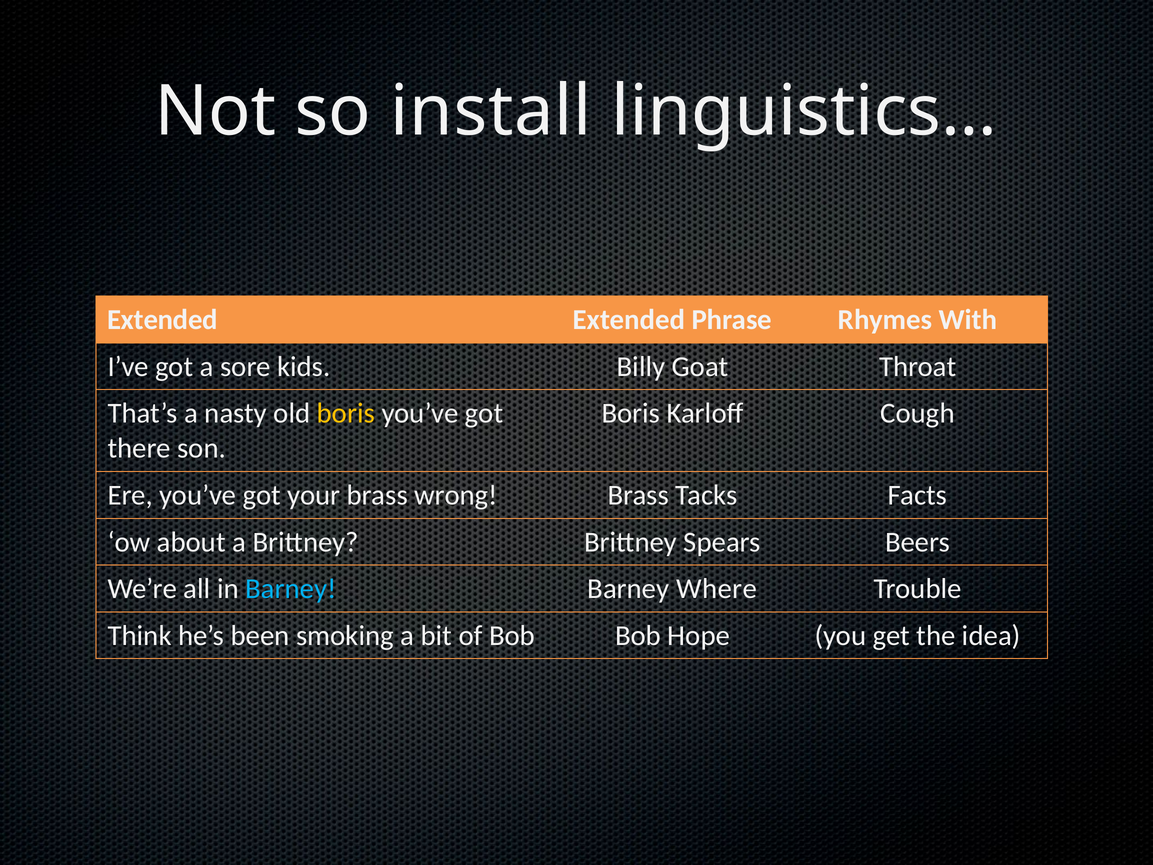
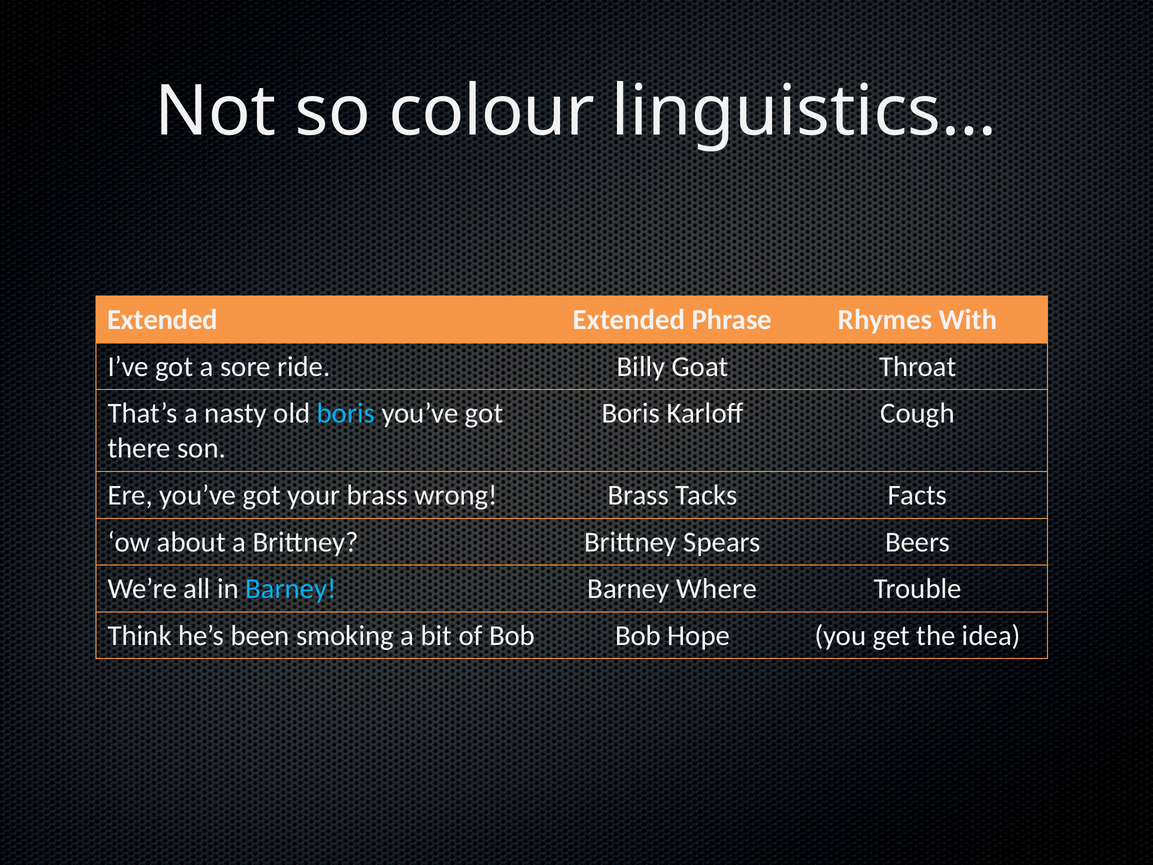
install: install -> colour
kids: kids -> ride
boris at (346, 413) colour: yellow -> light blue
